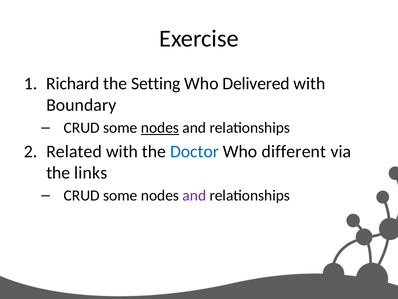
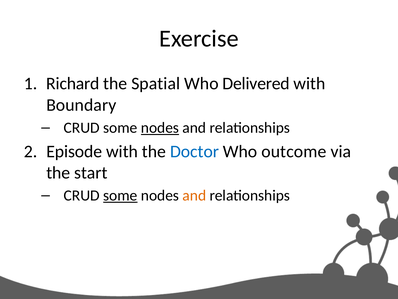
Setting: Setting -> Spatial
Related: Related -> Episode
different: different -> outcome
links: links -> start
some at (120, 195) underline: none -> present
and at (194, 195) colour: purple -> orange
